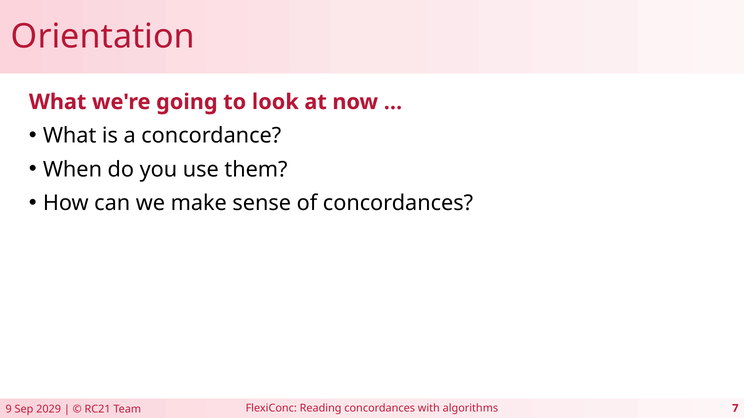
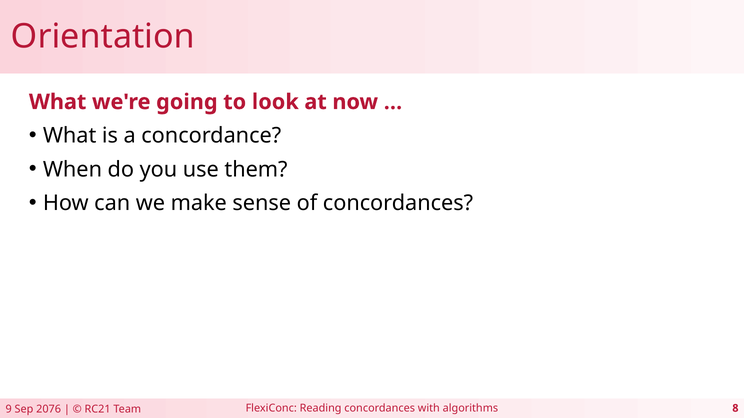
7: 7 -> 8
2029: 2029 -> 2076
